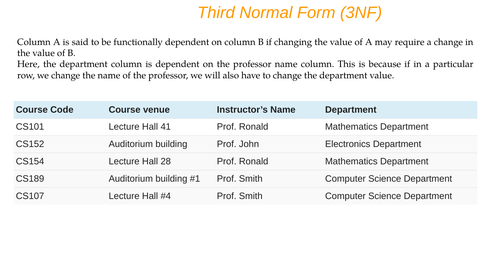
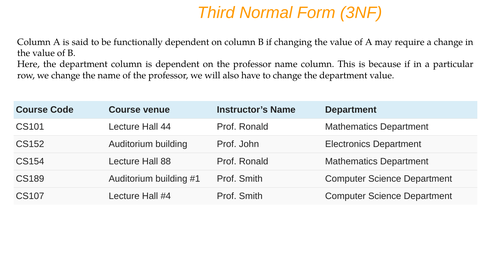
41: 41 -> 44
28: 28 -> 88
